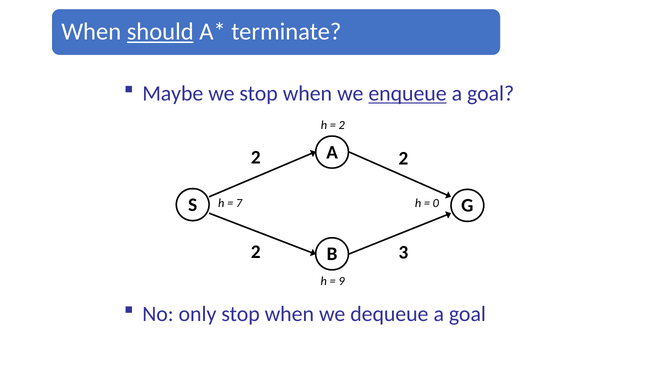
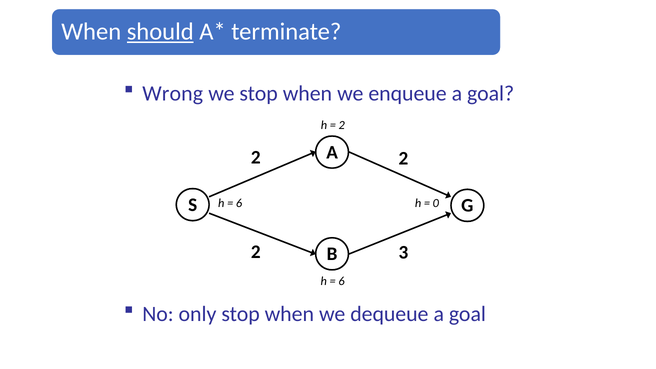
Maybe: Maybe -> Wrong
enqueue underline: present -> none
7 at (239, 203): 7 -> 6
9 at (342, 281): 9 -> 6
